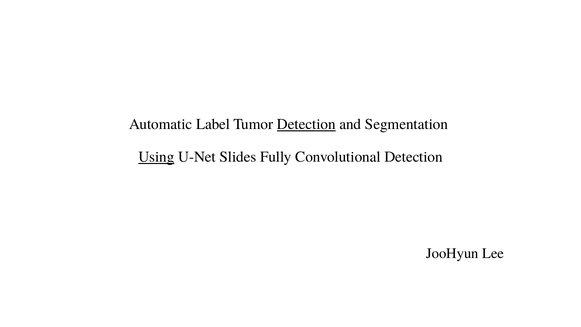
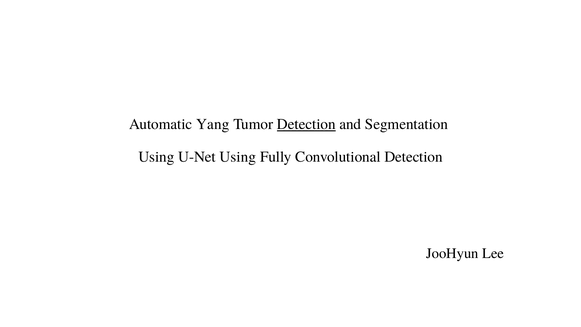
Label: Label -> Yang
Using at (156, 157) underline: present -> none
U-Net Slides: Slides -> Using
